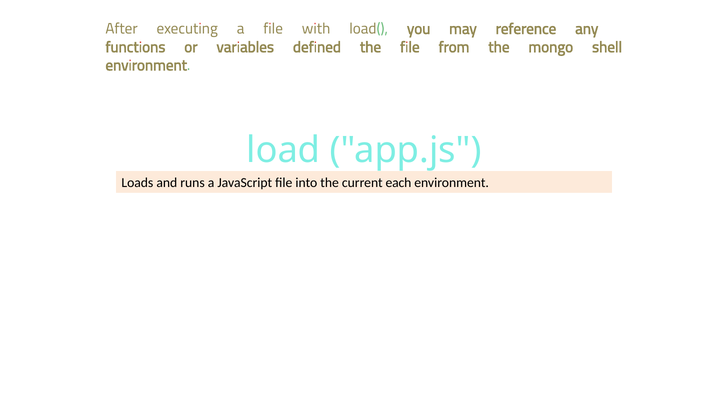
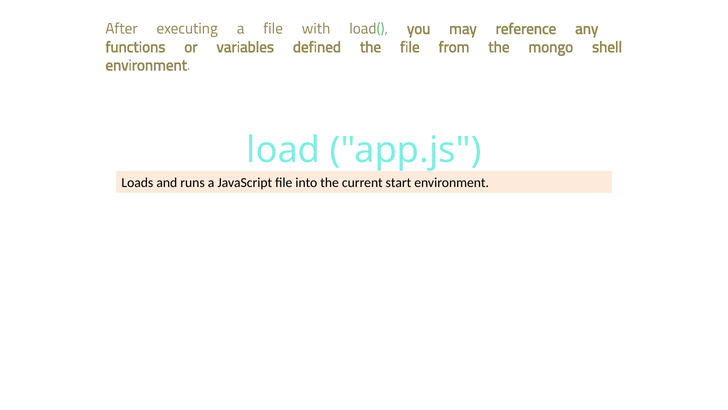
each: each -> start
